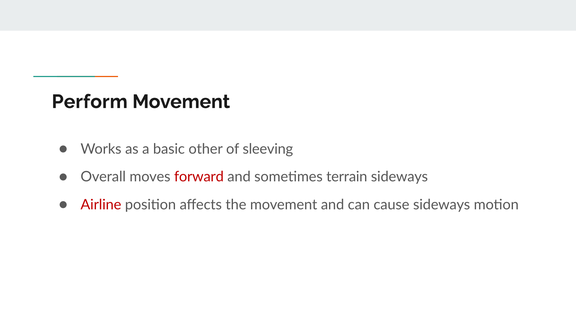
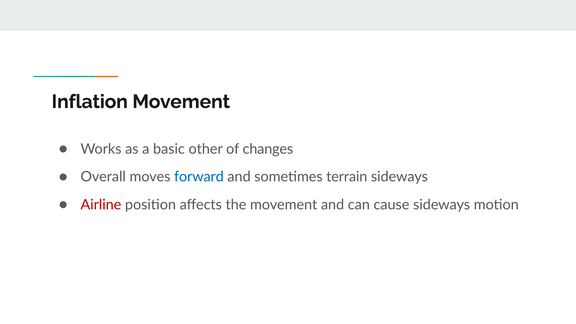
Perform: Perform -> Inflation
sleeving: sleeving -> changes
forward colour: red -> blue
